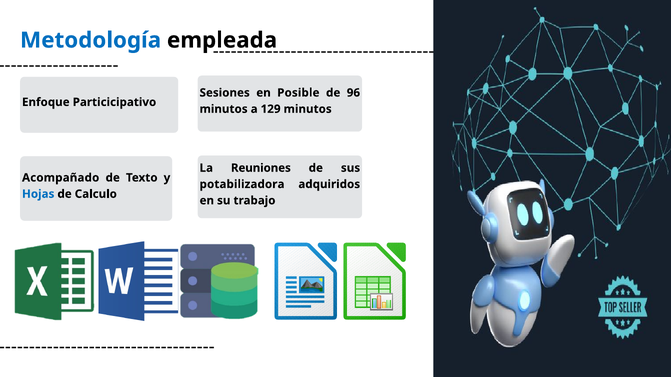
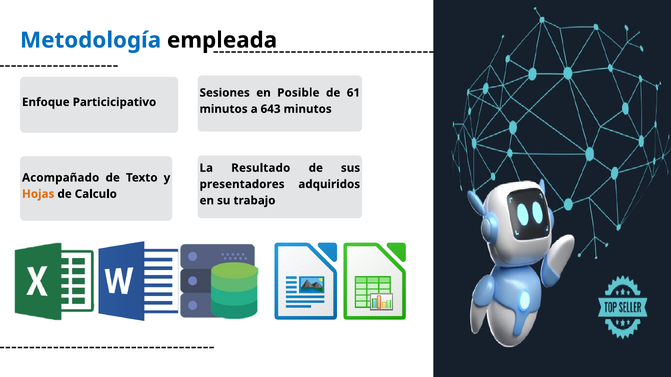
96: 96 -> 61
129: 129 -> 643
Reuniones: Reuniones -> Resultado
potabilizadora: potabilizadora -> presentadores
Hojas colour: blue -> orange
